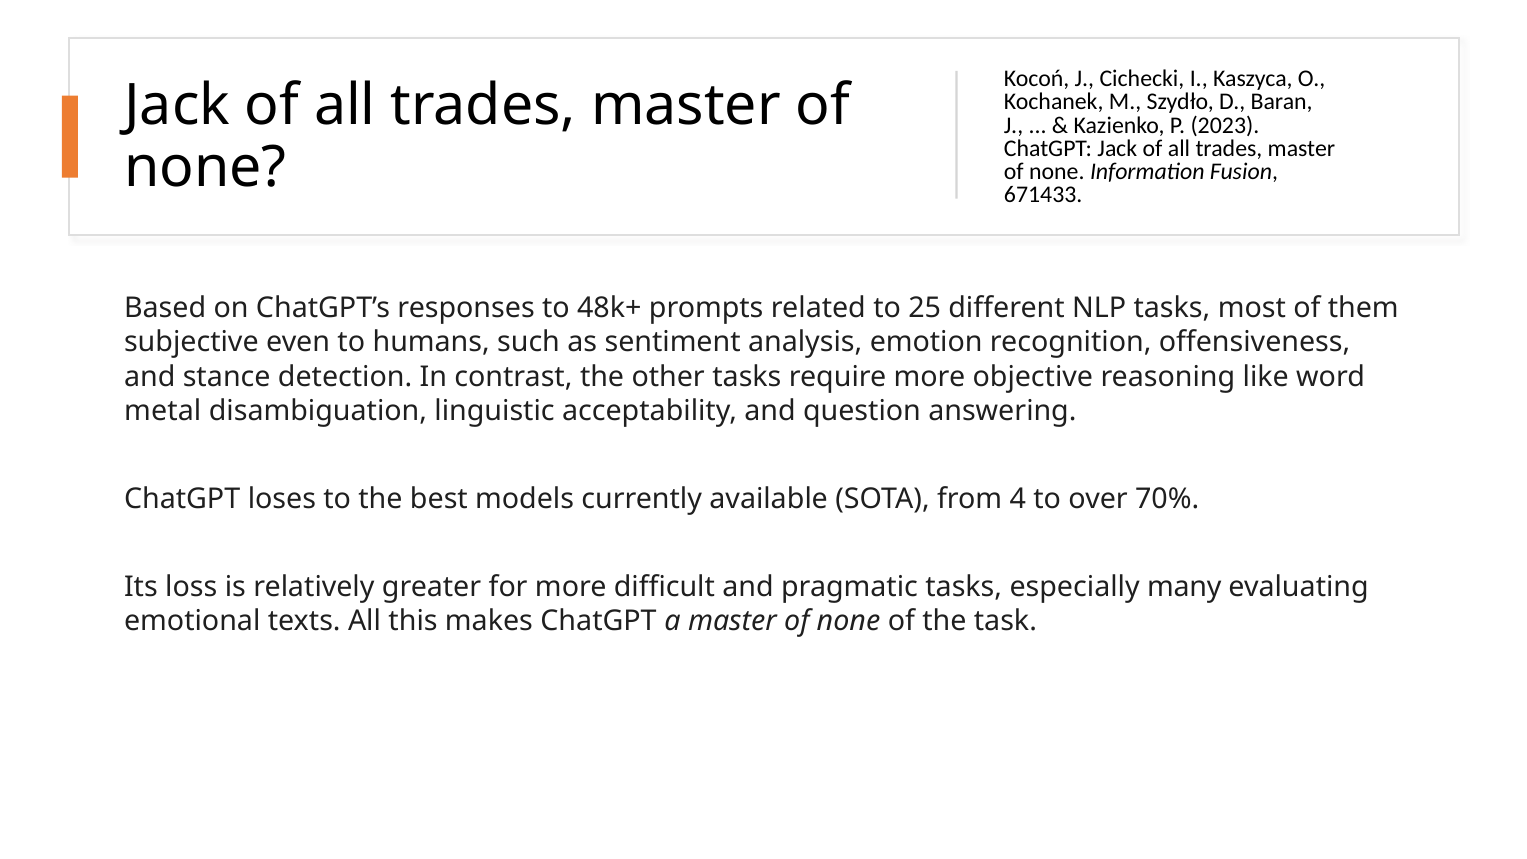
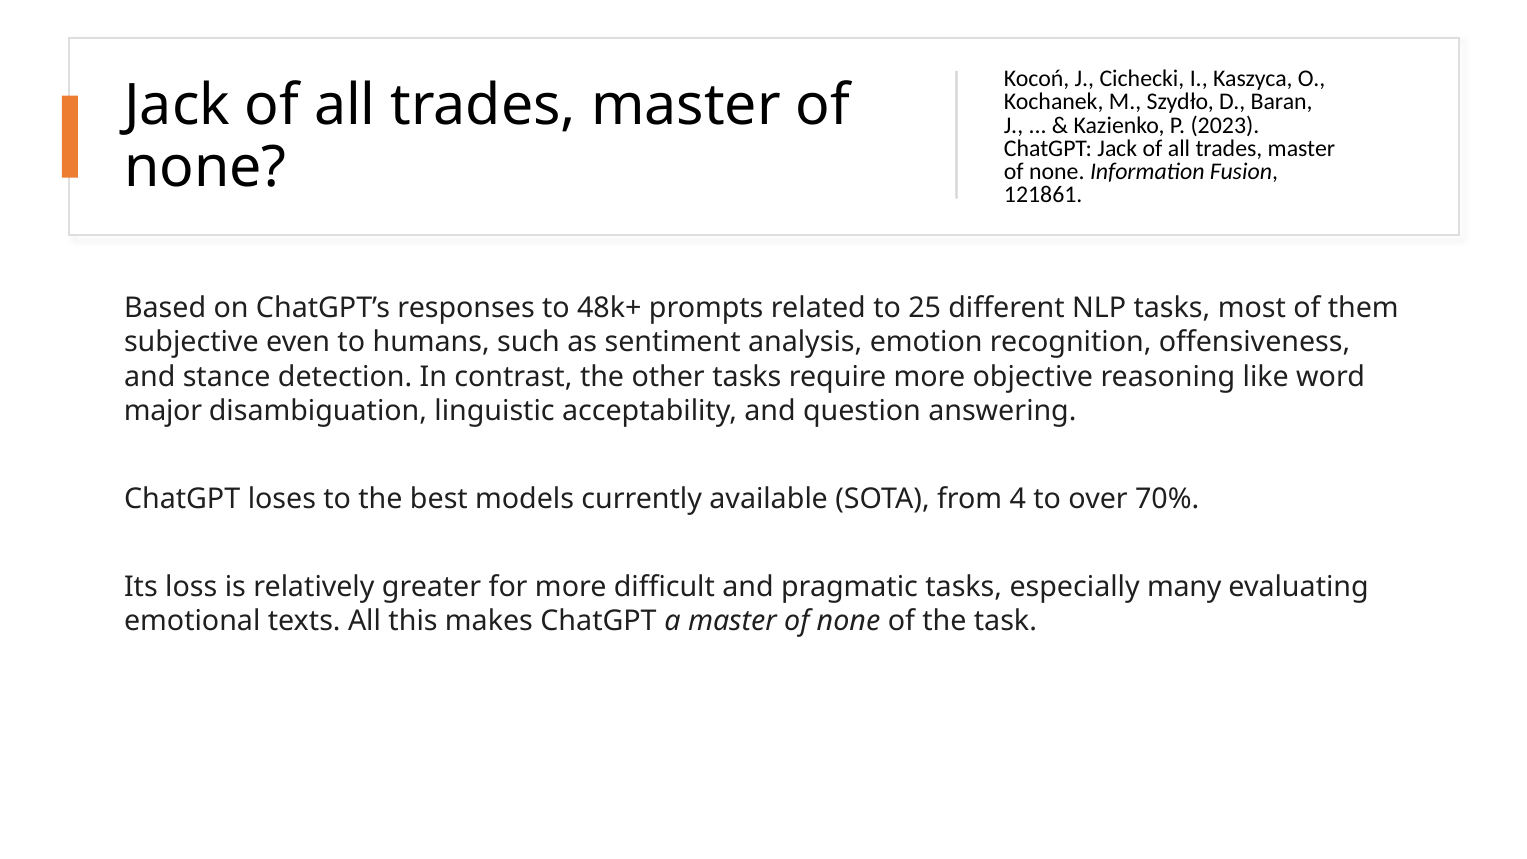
671433: 671433 -> 121861
metal: metal -> major
